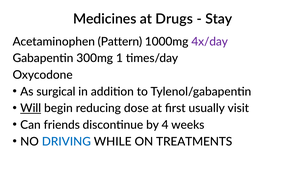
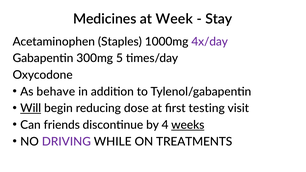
Drugs: Drugs -> Week
Pattern: Pattern -> Staples
1: 1 -> 5
surgical: surgical -> behave
usually: usually -> testing
weeks underline: none -> present
DRIVING colour: blue -> purple
